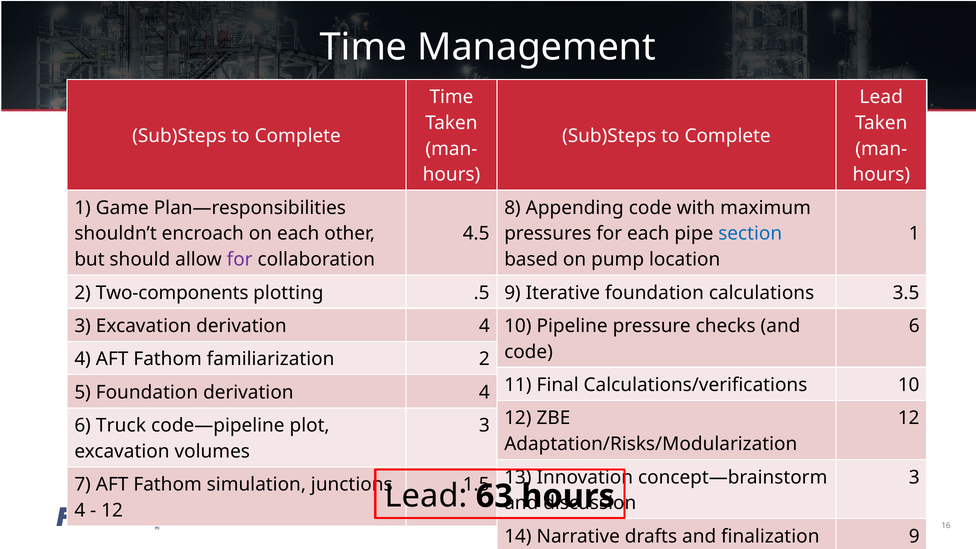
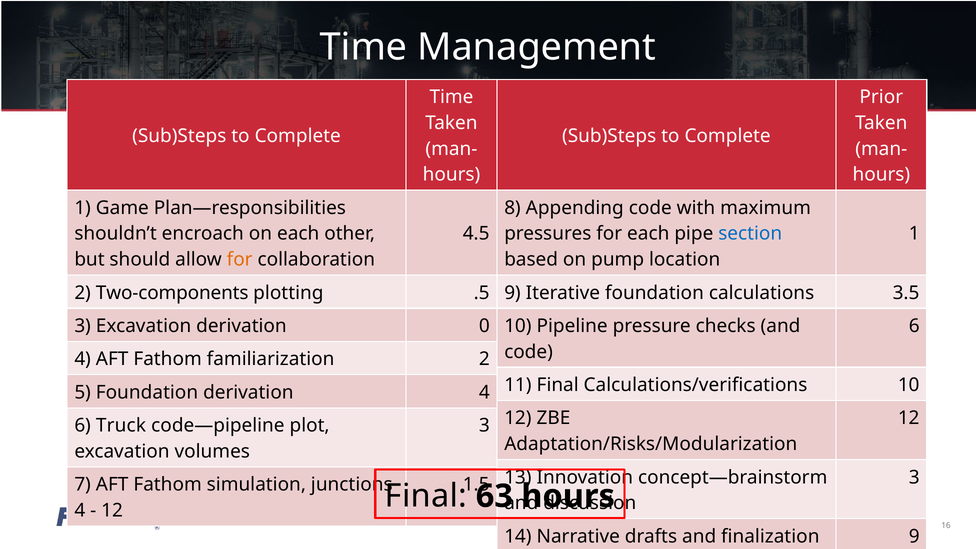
Lead at (881, 97): Lead -> Prior
for at (240, 260) colour: purple -> orange
Excavation derivation 4: 4 -> 0
Lead at (426, 496): Lead -> Final
